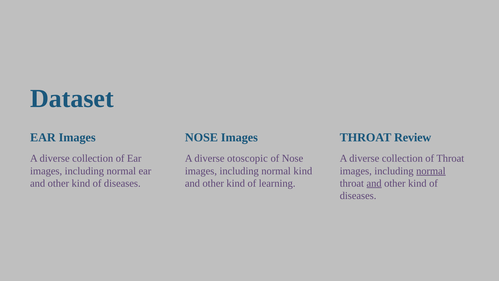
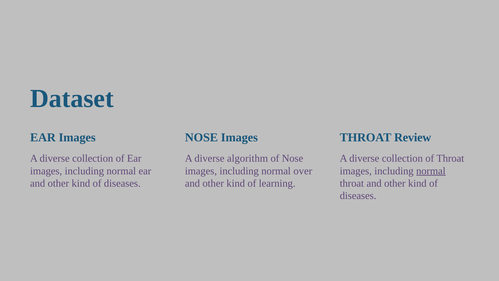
otoscopic: otoscopic -> algorithm
normal kind: kind -> over
and at (374, 183) underline: present -> none
